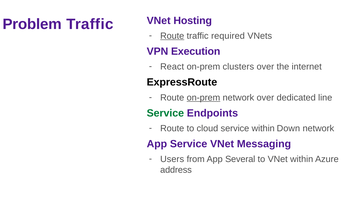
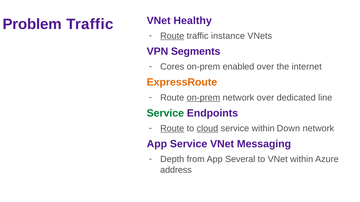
Hosting: Hosting -> Healthy
required: required -> instance
Execution: Execution -> Segments
React: React -> Cores
clusters: clusters -> enabled
ExpressRoute colour: black -> orange
Route at (172, 129) underline: none -> present
cloud underline: none -> present
Users: Users -> Depth
